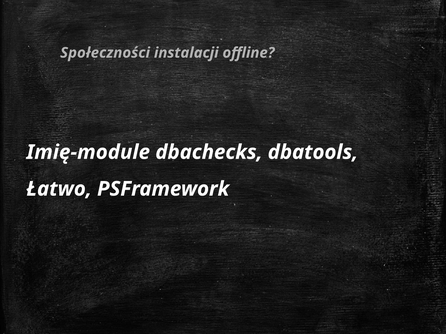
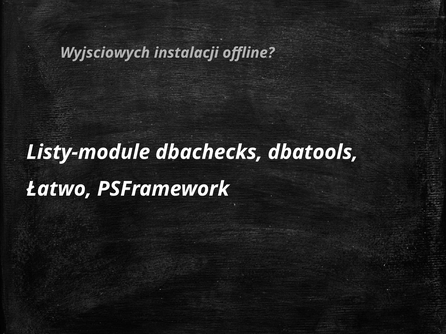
Społeczności: Społeczności -> Wyjsciowych
Imię-module: Imię-module -> Listy-module
